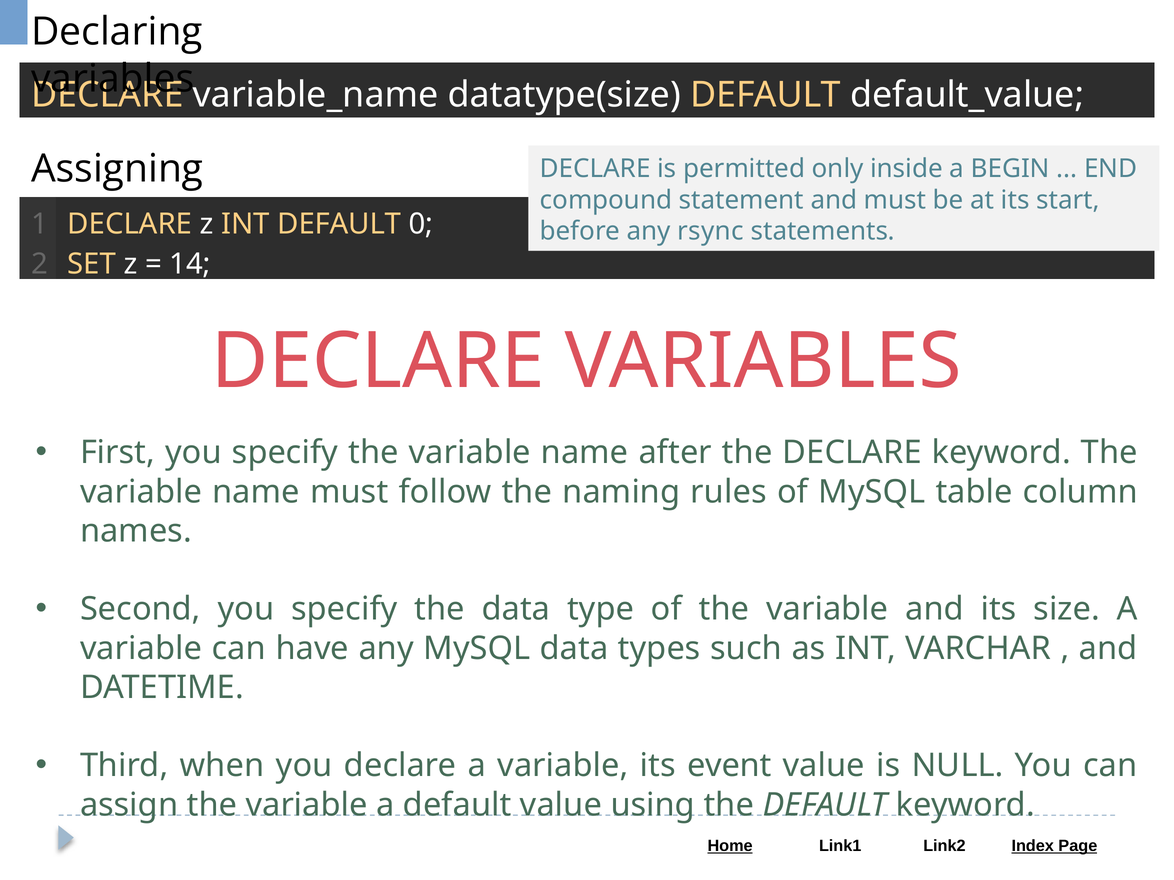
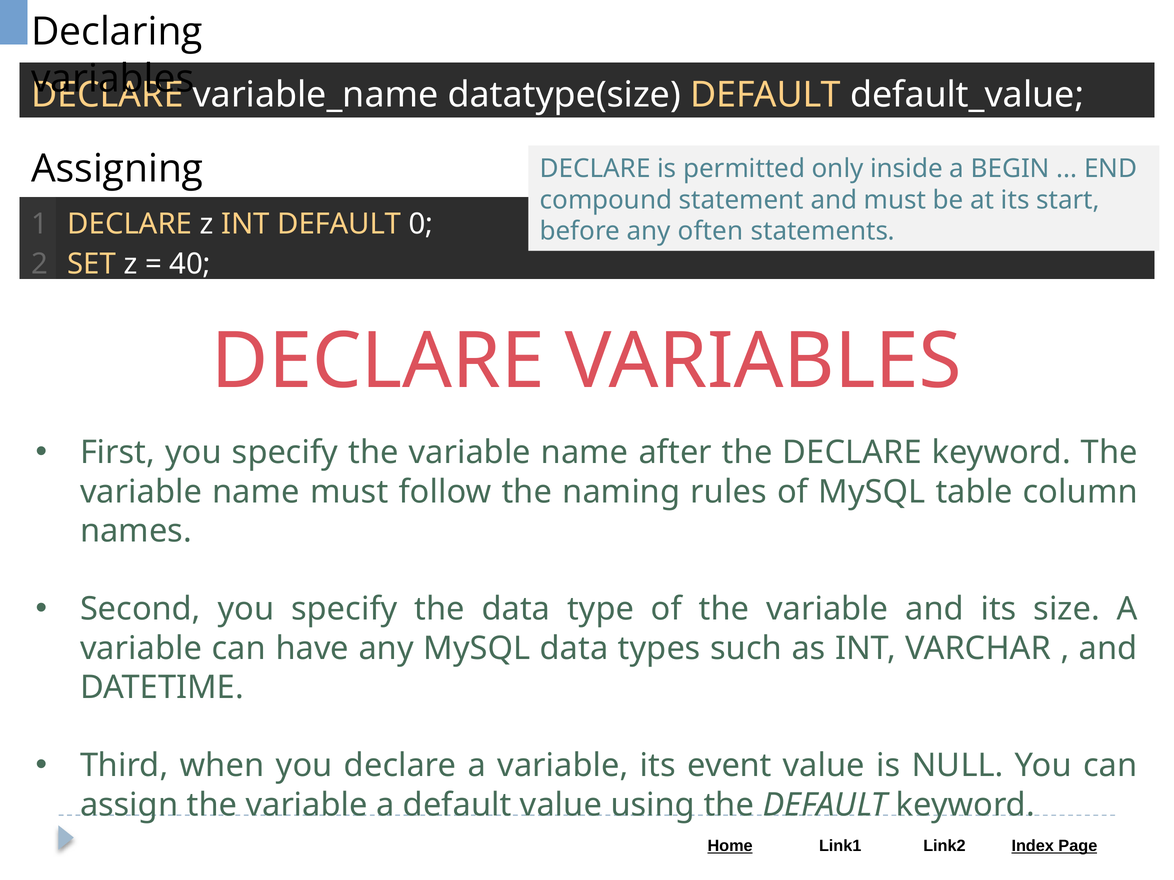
rsync: rsync -> often
14: 14 -> 40
